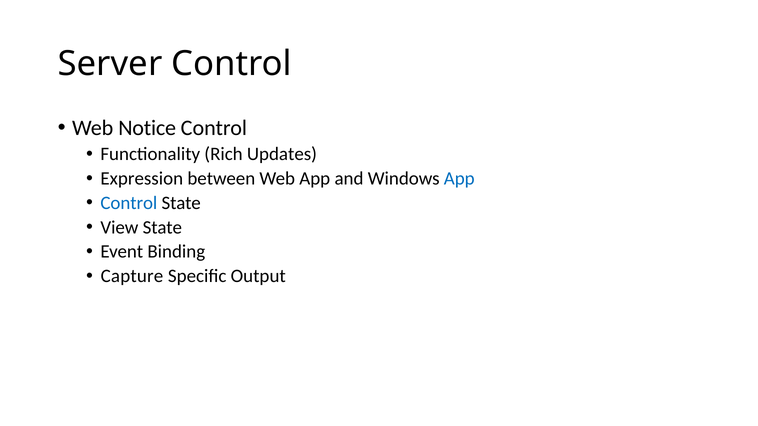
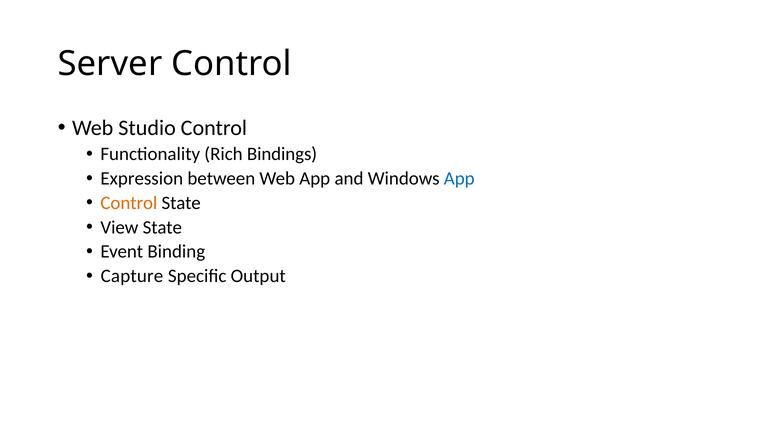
Notice: Notice -> Studio
Updates: Updates -> Bindings
Control at (129, 203) colour: blue -> orange
